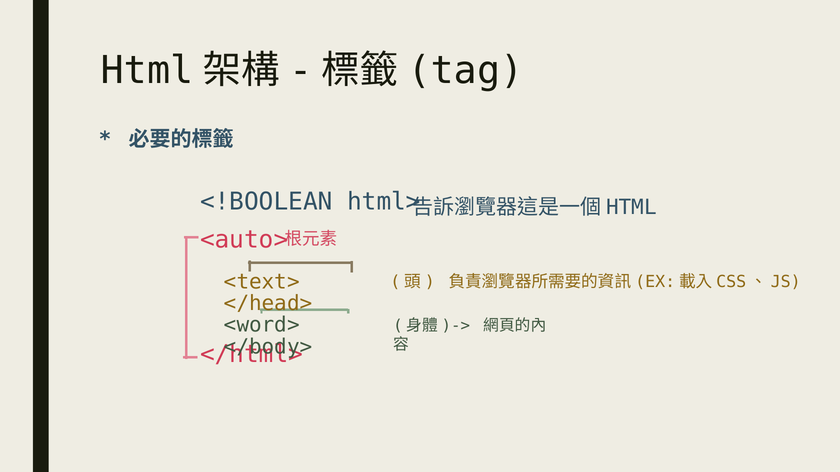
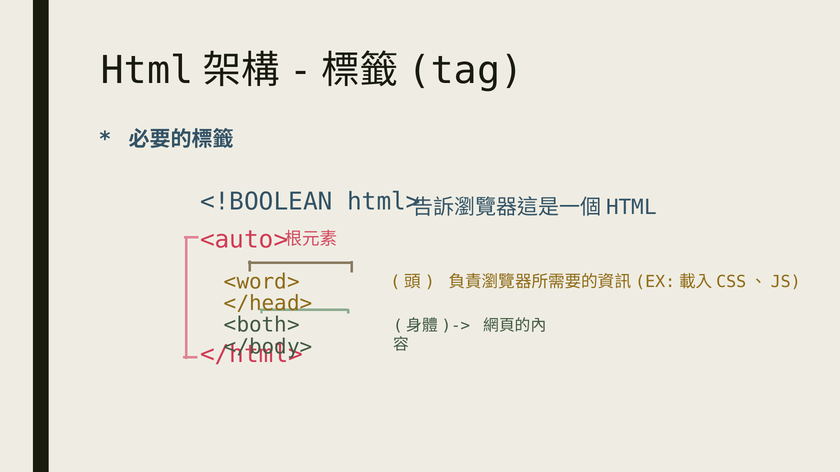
<text>: <text> -> <word>
<word>: <word> -> <both>
